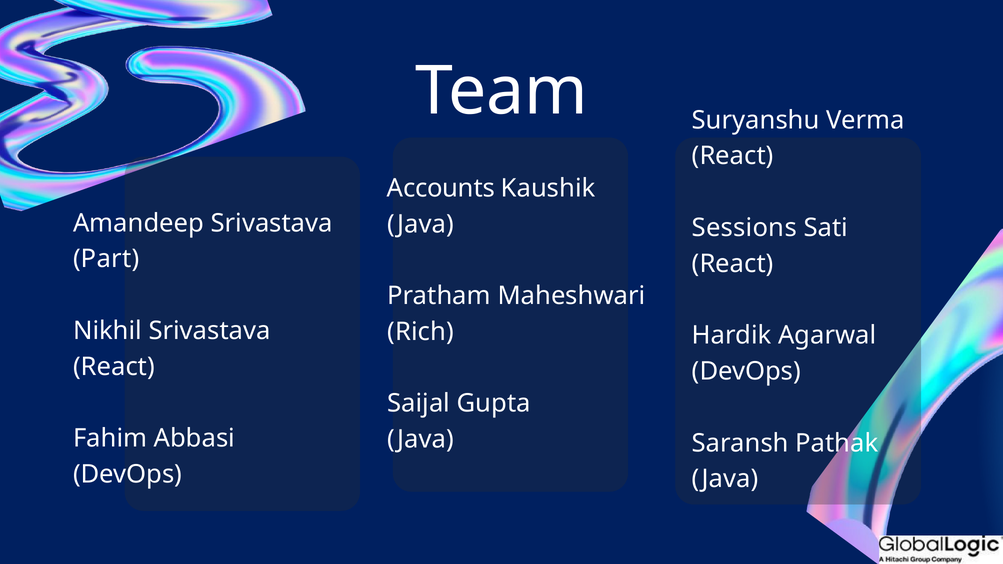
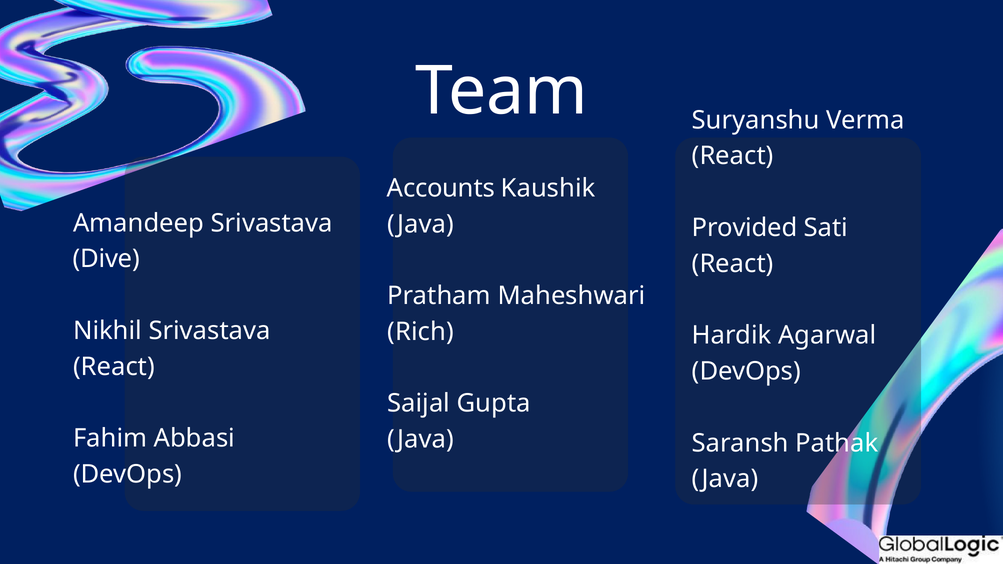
Sessions: Sessions -> Provided
Part: Part -> Dive
